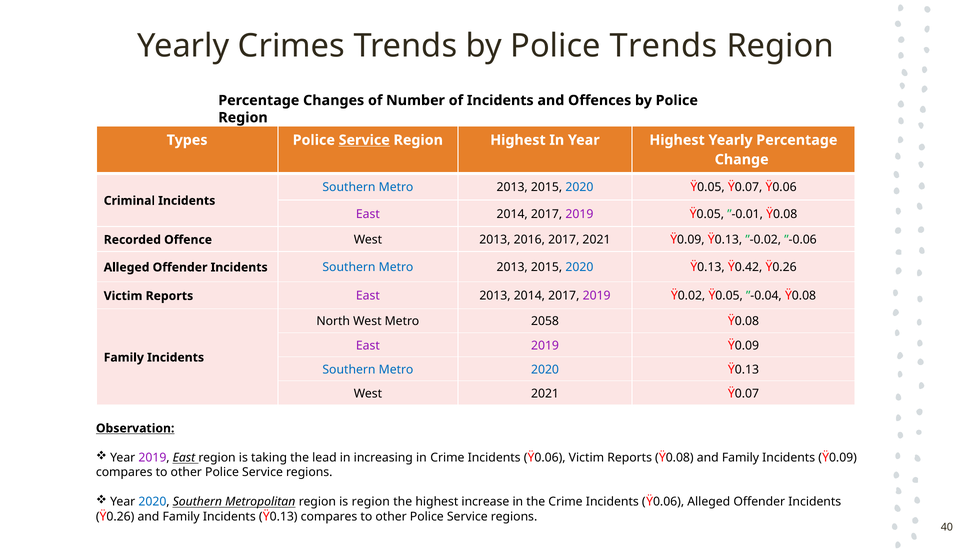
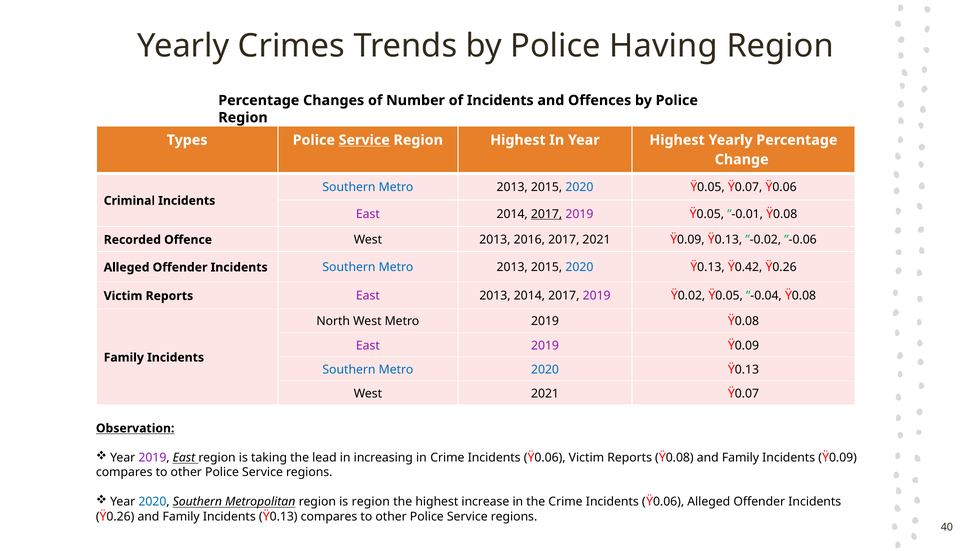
Police Trends: Trends -> Having
2017 at (547, 214) underline: none -> present
Metro 2058: 2058 -> 2019
